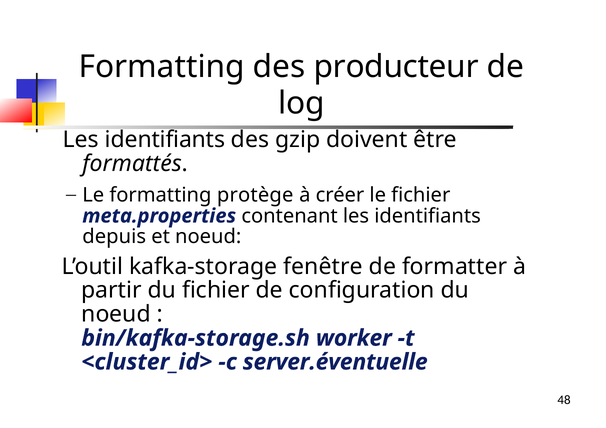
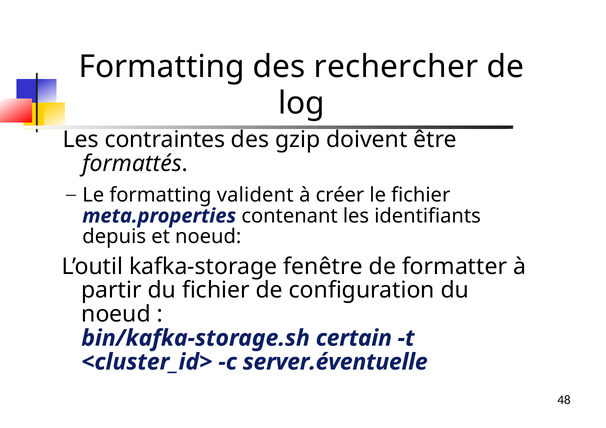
producteur: producteur -> rechercher
identifiants at (165, 140): identifiants -> contraintes
protège: protège -> valident
worker: worker -> certain
